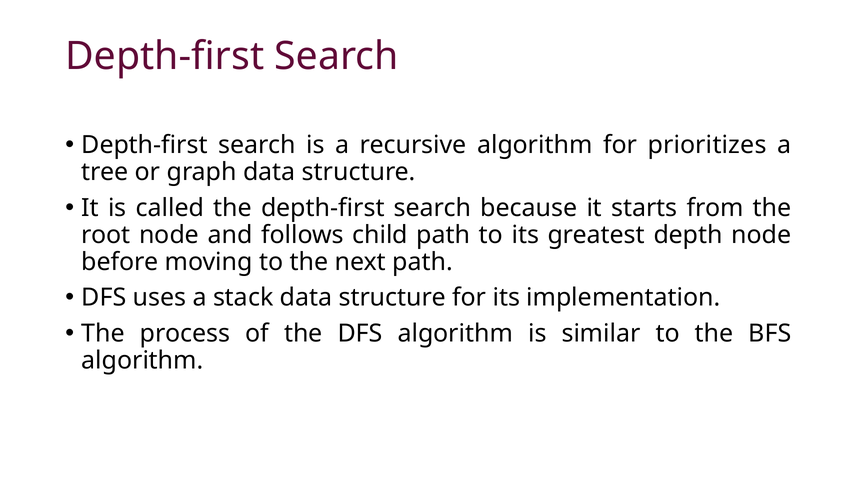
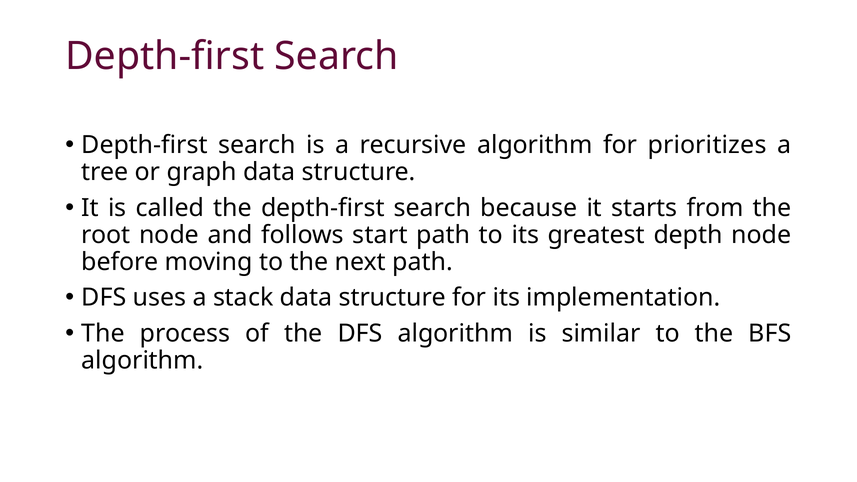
child: child -> start
